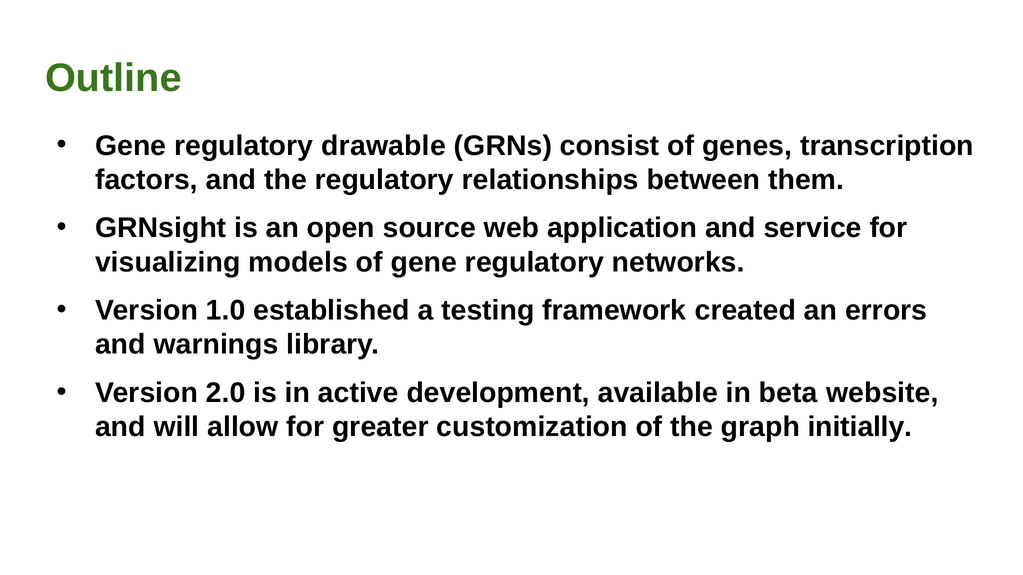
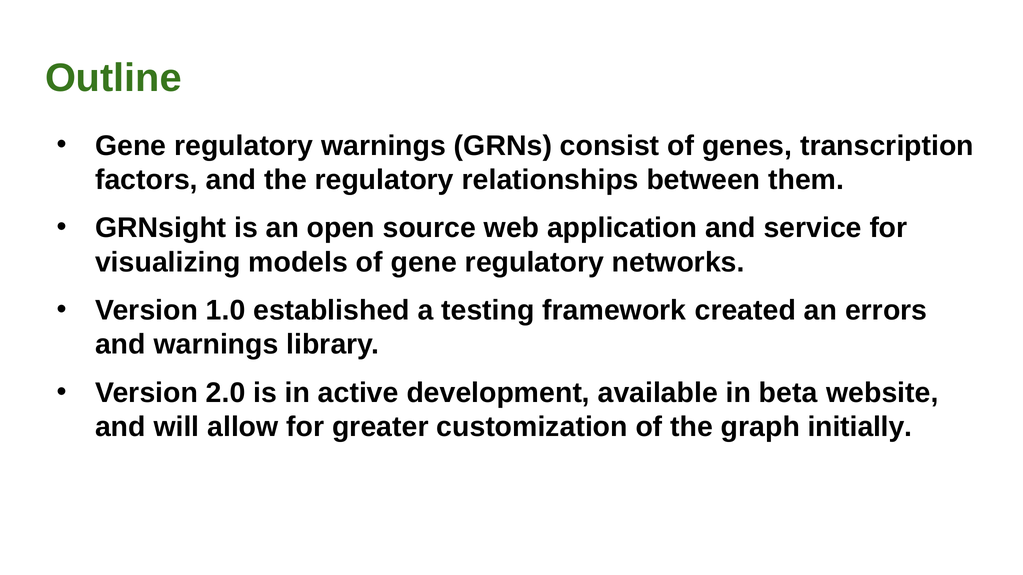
regulatory drawable: drawable -> warnings
